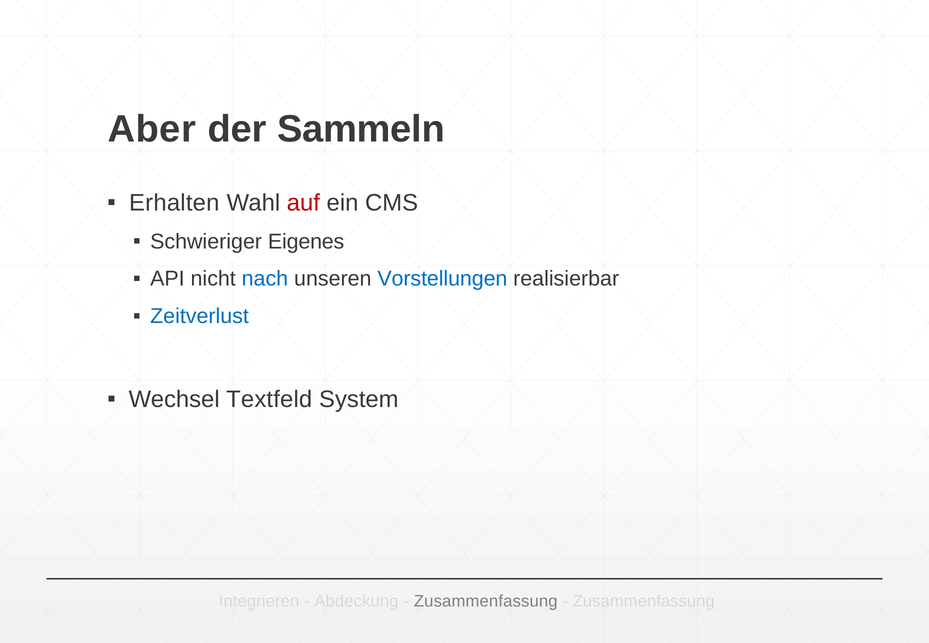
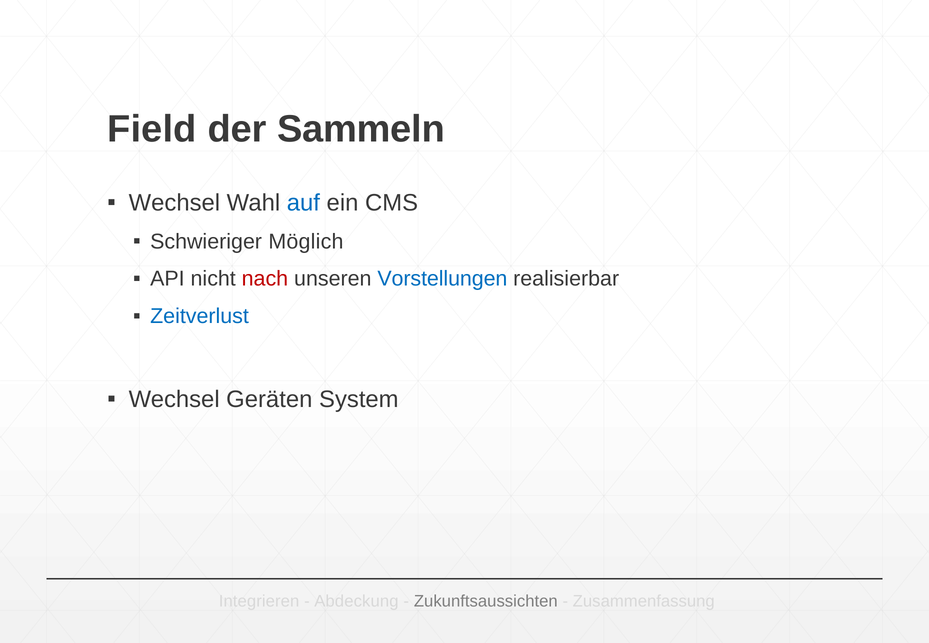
Aber: Aber -> Field
Erhalten at (174, 203): Erhalten -> Wechsel
auf colour: red -> blue
Eigenes: Eigenes -> Möglich
nach colour: blue -> red
Textfeld: Textfeld -> Geräten
Zusammenfassung at (486, 601): Zusammenfassung -> Zukunftsaussichten
